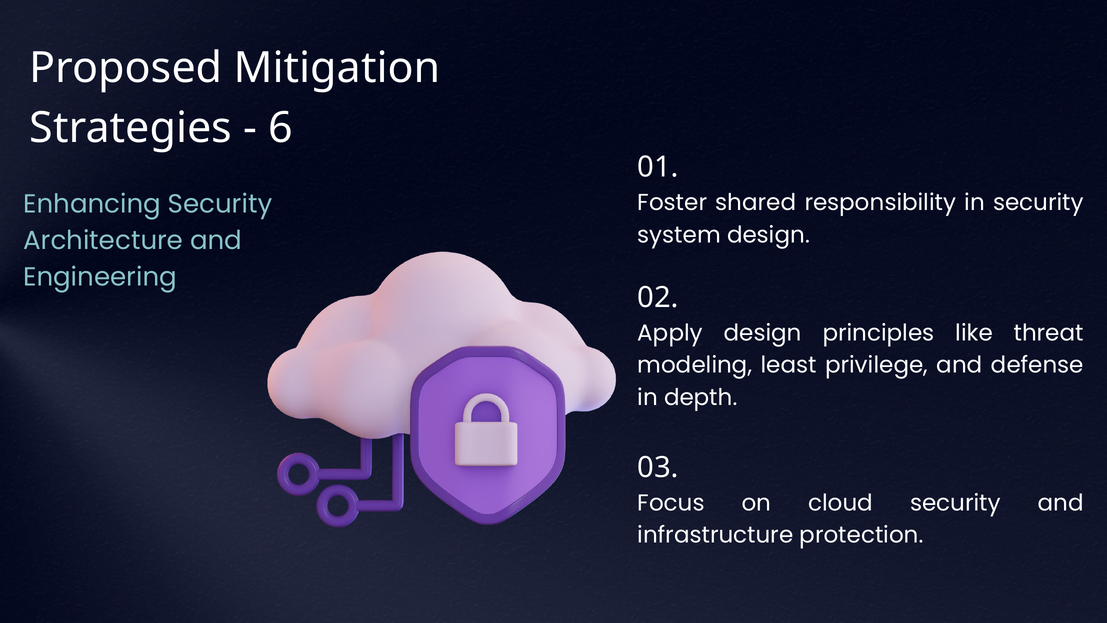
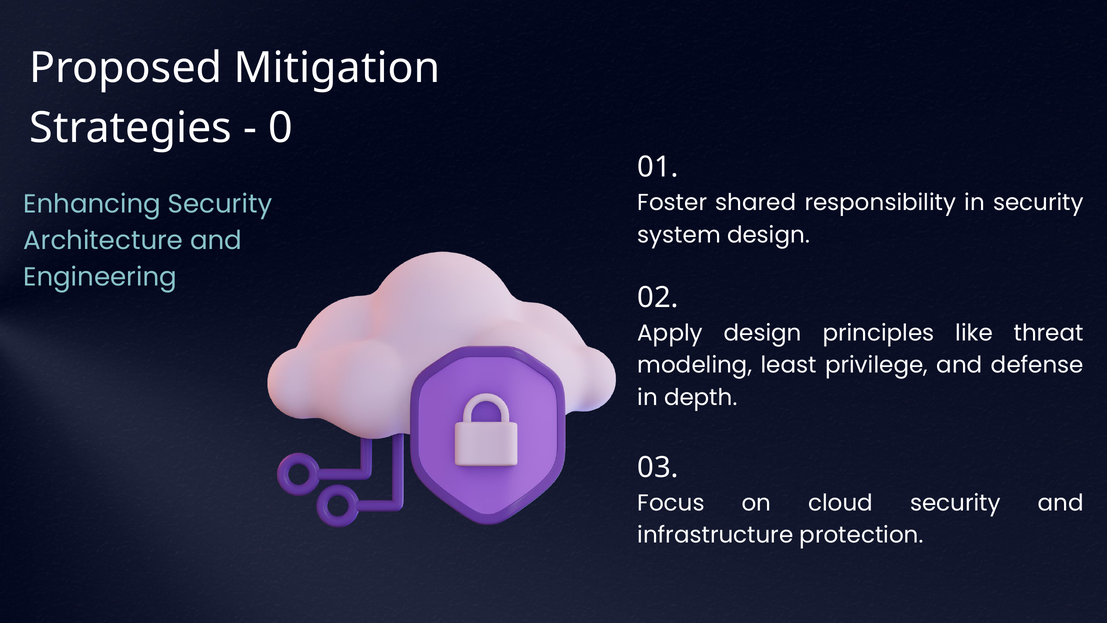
6: 6 -> 0
